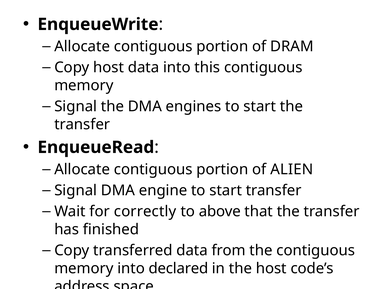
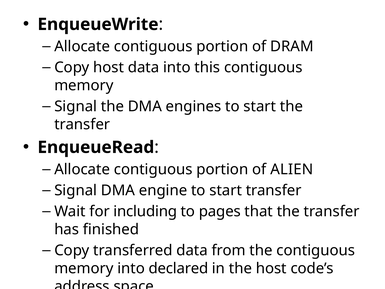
correctly: correctly -> including
above: above -> pages
